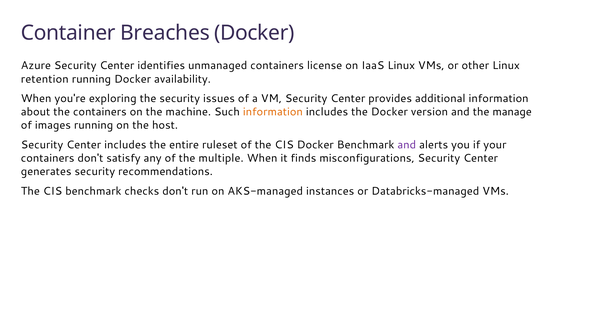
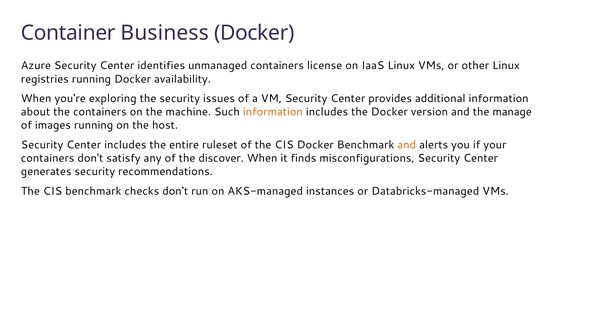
Breaches: Breaches -> Business
retention: retention -> registries
and at (407, 145) colour: purple -> orange
multiple: multiple -> discover
